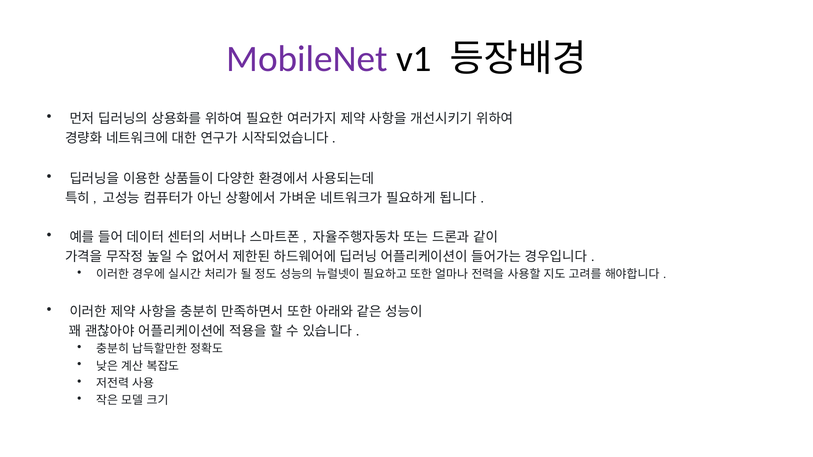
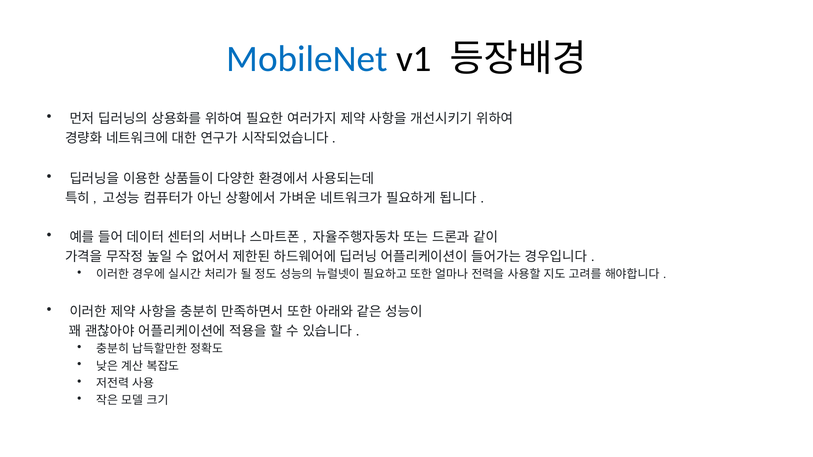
MobileNet colour: purple -> blue
